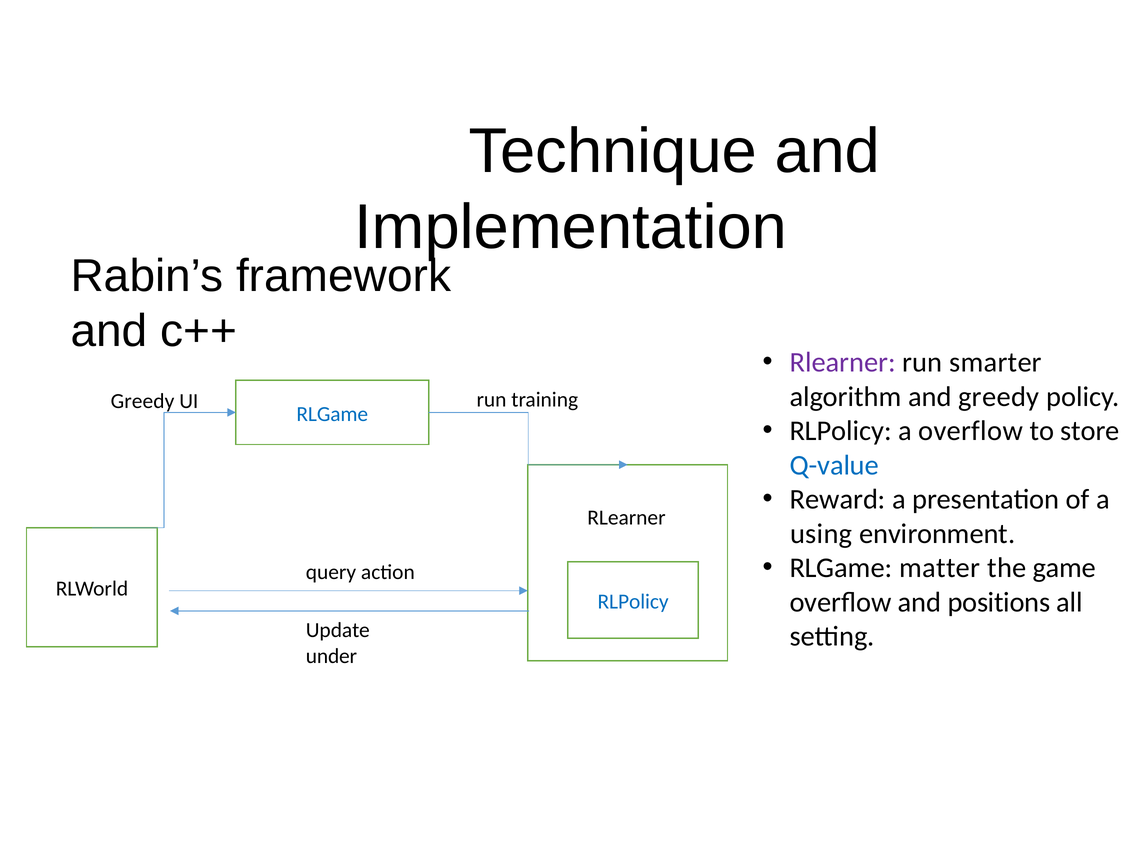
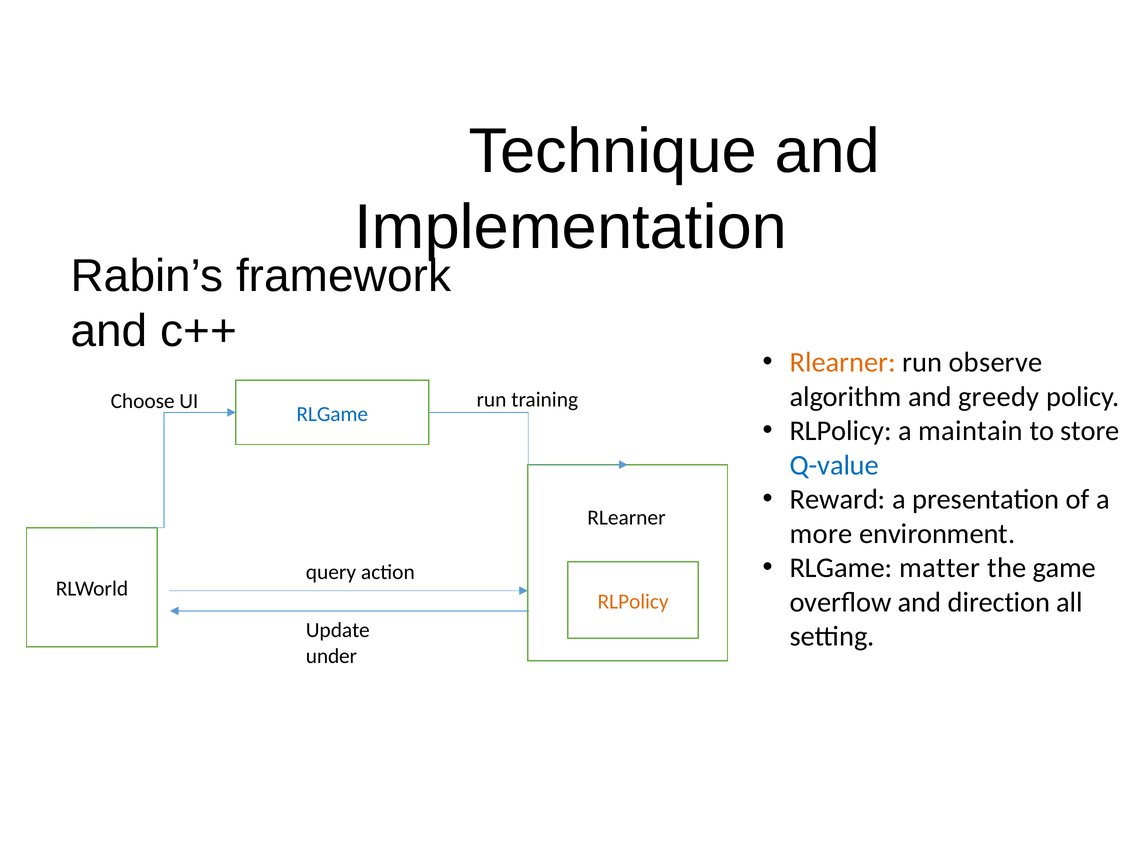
Rlearner at (843, 363) colour: purple -> orange
smarter: smarter -> observe
Greedy at (143, 401): Greedy -> Choose
a overflow: overflow -> maintain
using: using -> more
positions: positions -> direction
RLPolicy at (633, 602) colour: blue -> orange
